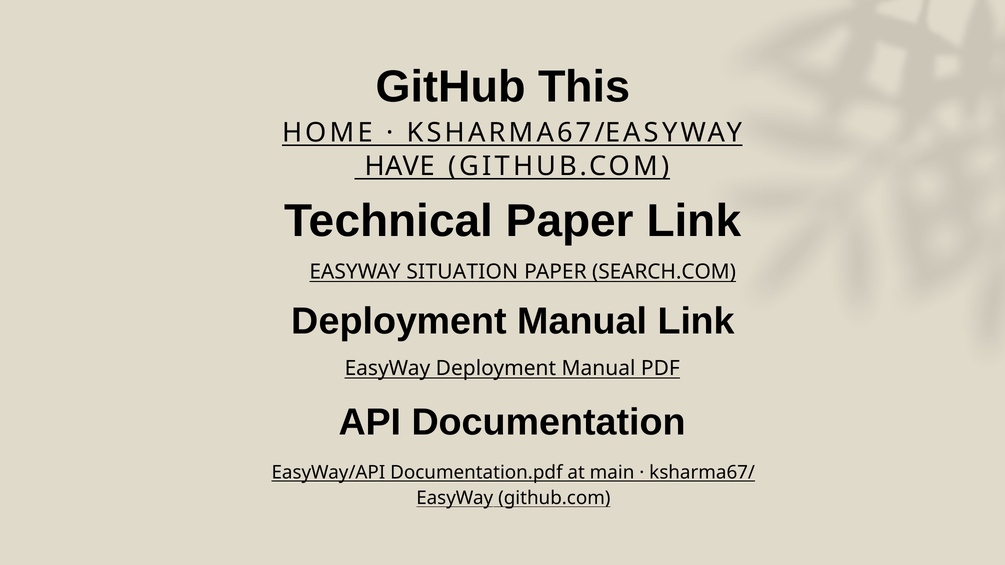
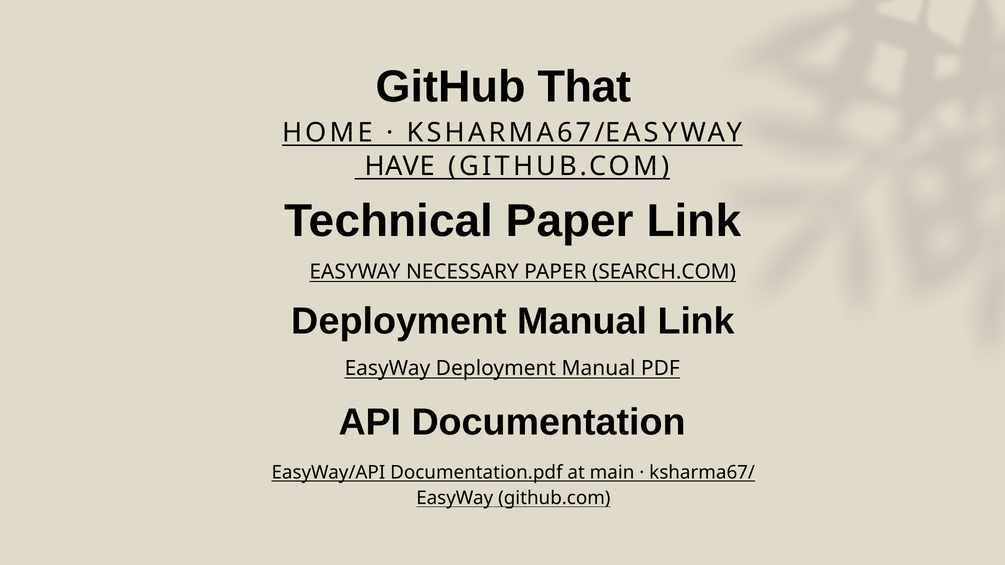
This: This -> That
SITUATION: SITUATION -> NECESSARY
